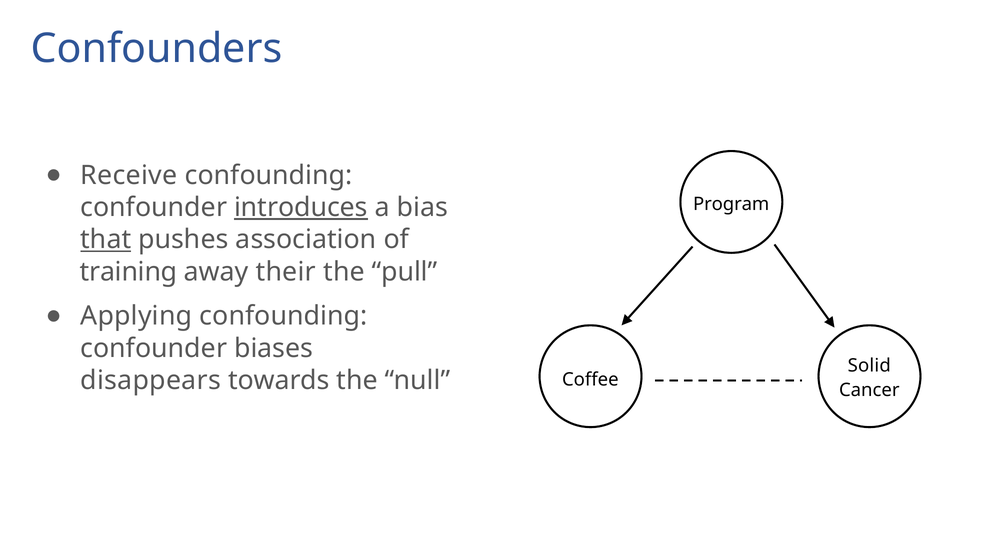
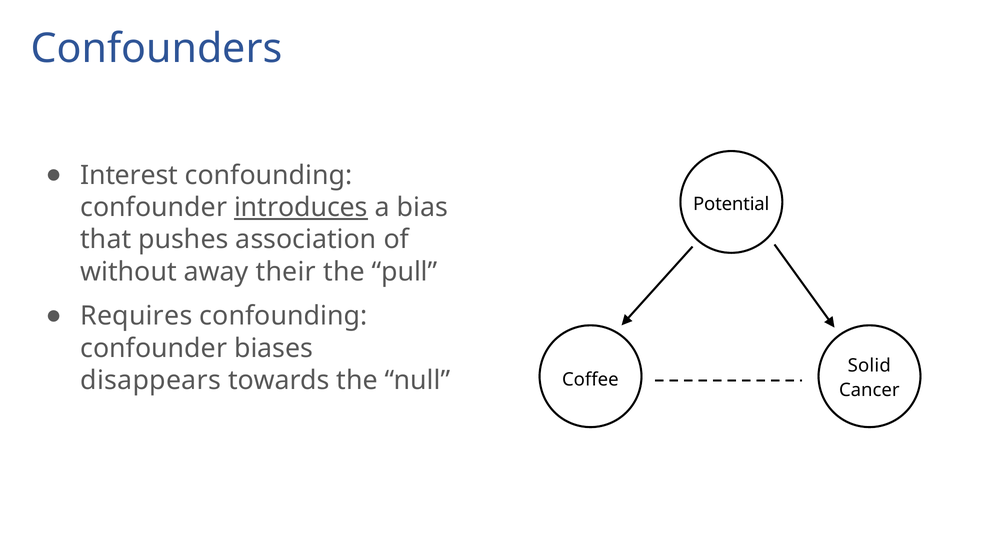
Receive: Receive -> Interest
Program: Program -> Potential
that underline: present -> none
training: training -> without
Applying: Applying -> Requires
